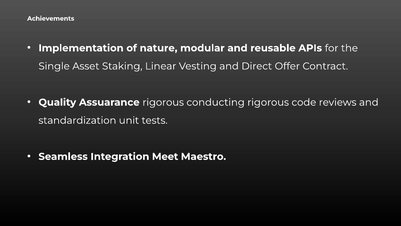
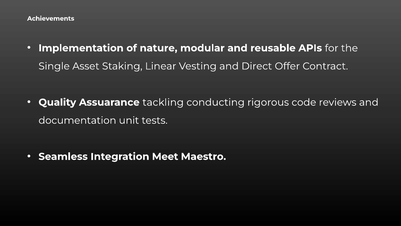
Assuarance rigorous: rigorous -> tackling
standardization: standardization -> documentation
